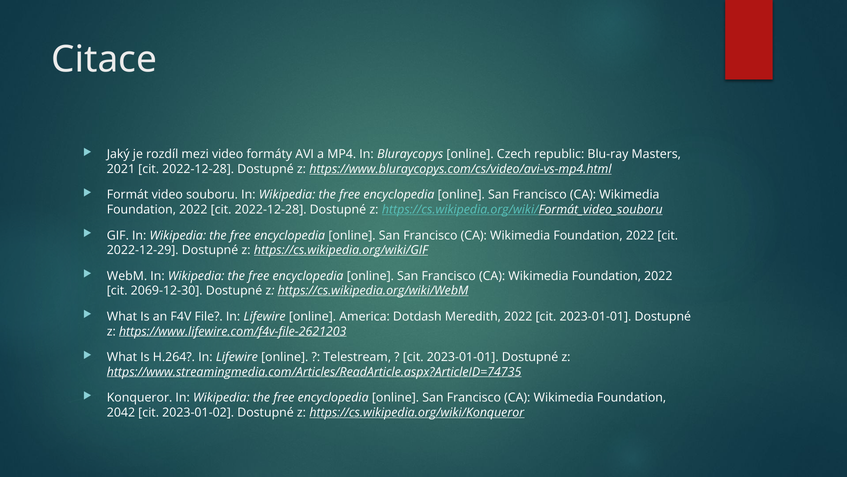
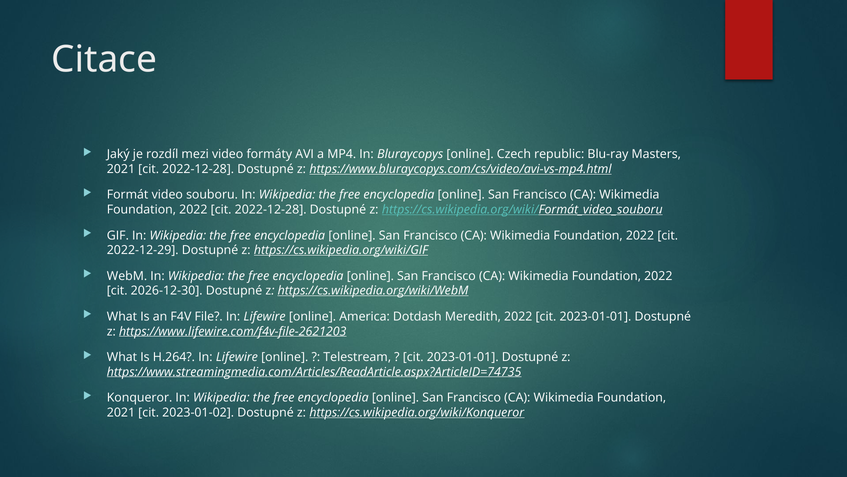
2069-12-30: 2069-12-30 -> 2026-12-30
2042 at (121, 412): 2042 -> 2021
